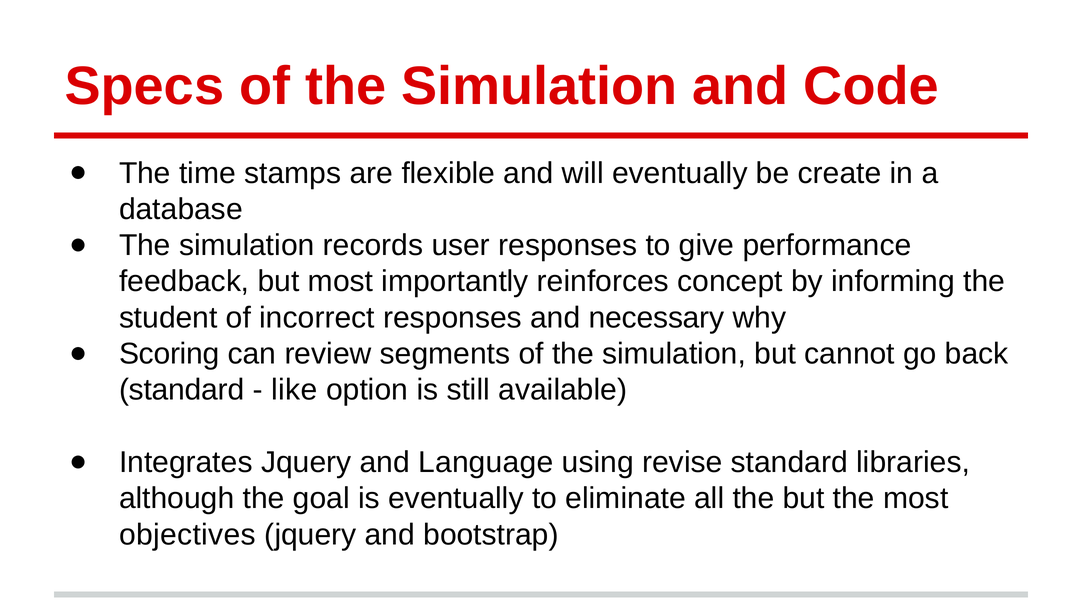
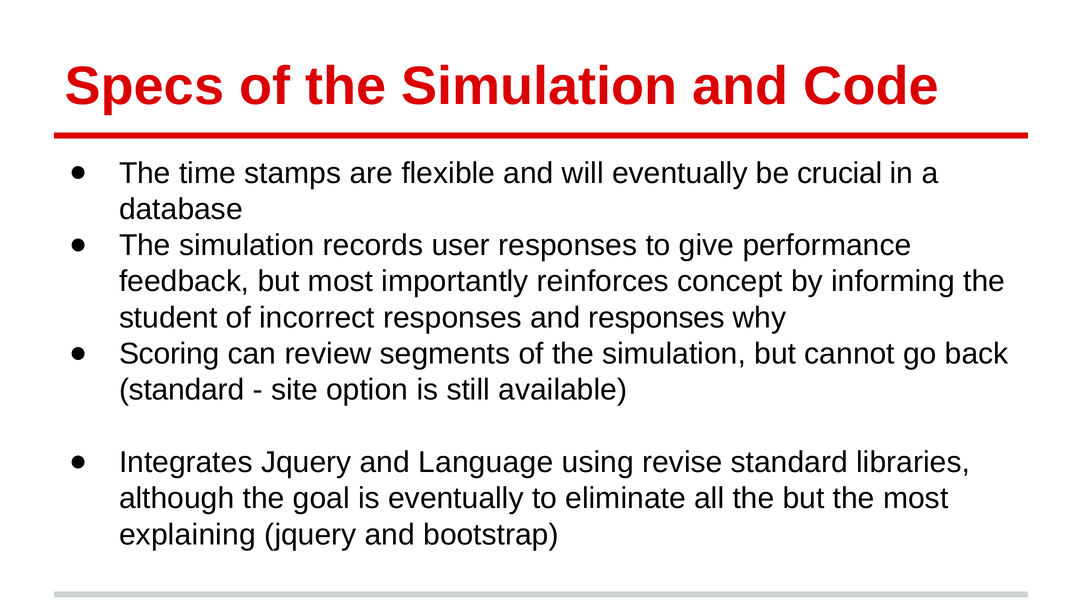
create: create -> crucial
and necessary: necessary -> responses
like: like -> site
objectives: objectives -> explaining
